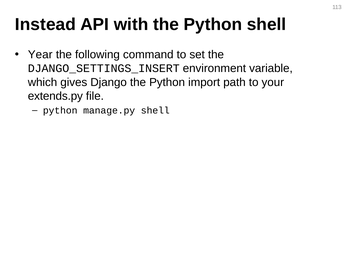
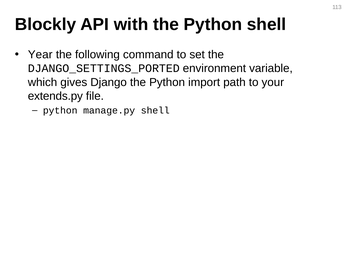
Instead: Instead -> Blockly
DJANGO_SETTINGS_INSERT: DJANGO_SETTINGS_INSERT -> DJANGO_SETTINGS_PORTED
